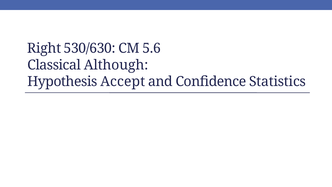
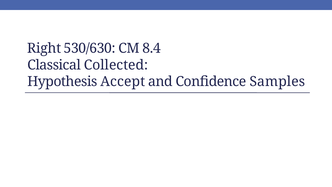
5.6: 5.6 -> 8.4
Although: Although -> Collected
Statistics: Statistics -> Samples
